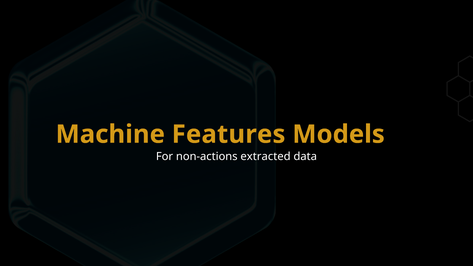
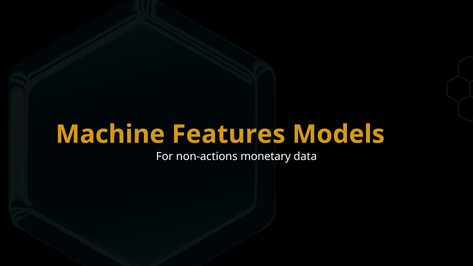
extracted: extracted -> monetary
